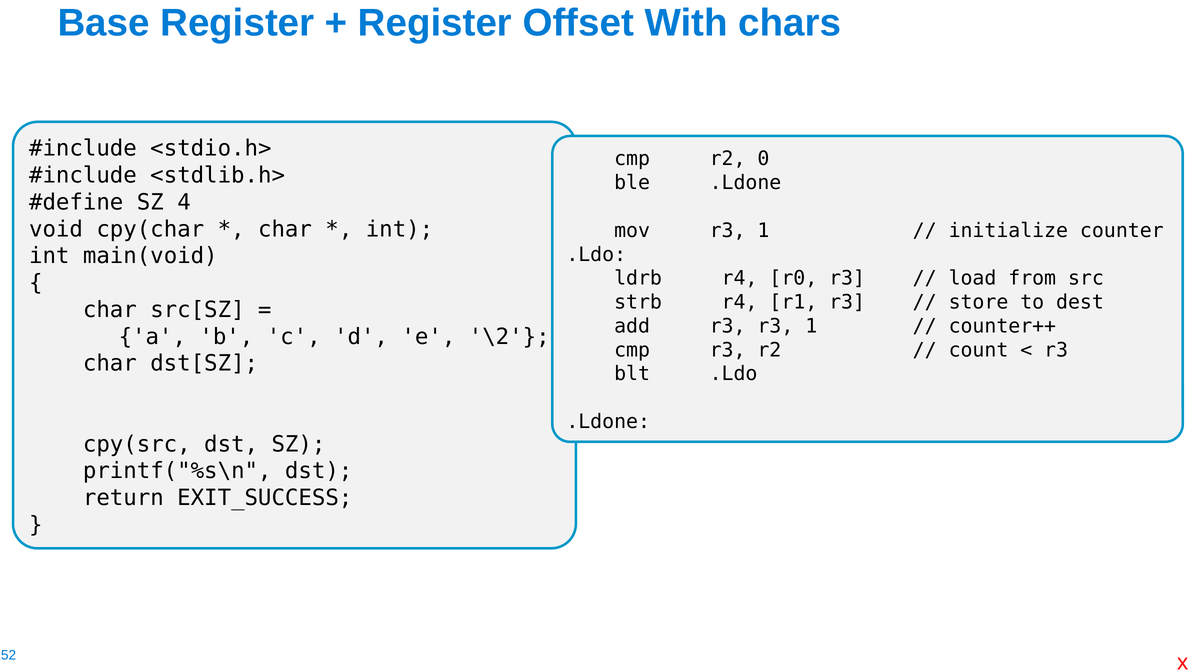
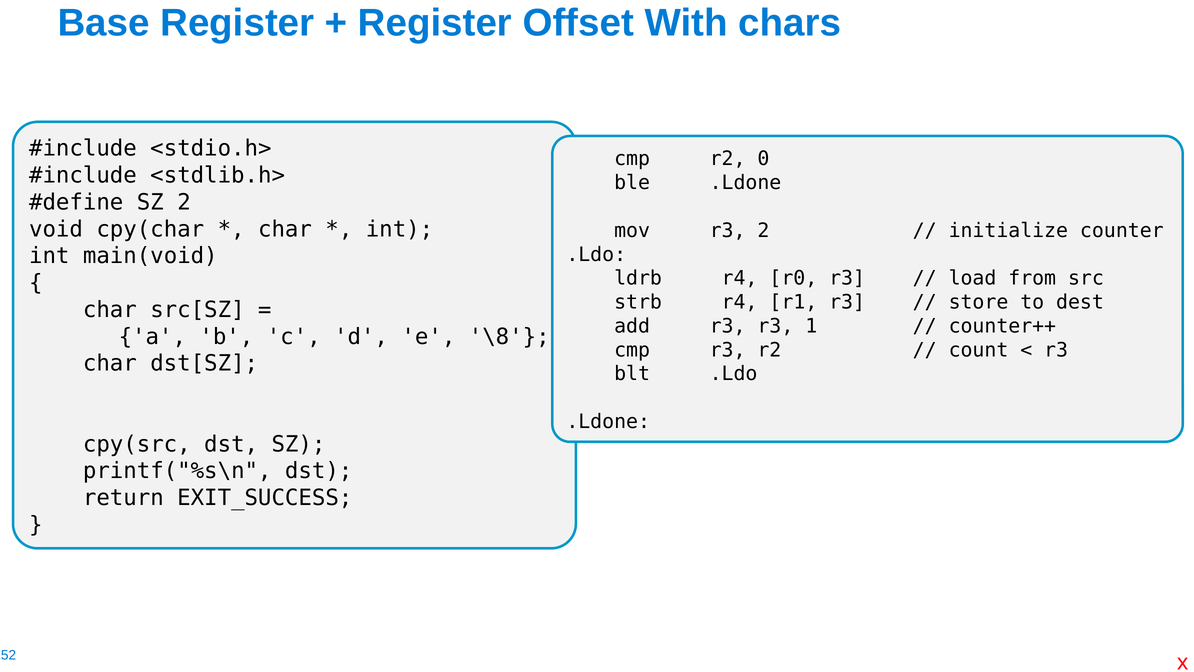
SZ 4: 4 -> 2
mov r3 1: 1 -> 2
\2: \2 -> \8
